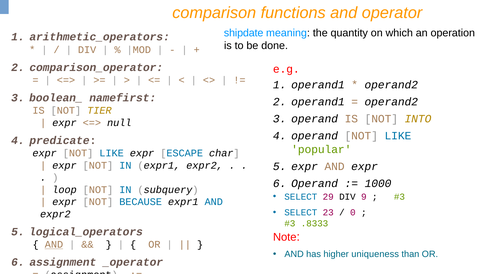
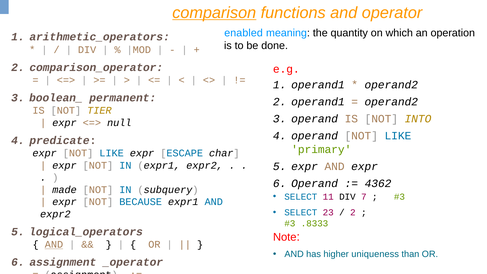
comparison underline: none -> present
shipdate: shipdate -> enabled
namefirst: namefirst -> permanent
popular: popular -> primary
1000: 1000 -> 4362
loop: loop -> made
29: 29 -> 11
9: 9 -> 7
0 at (353, 212): 0 -> 2
